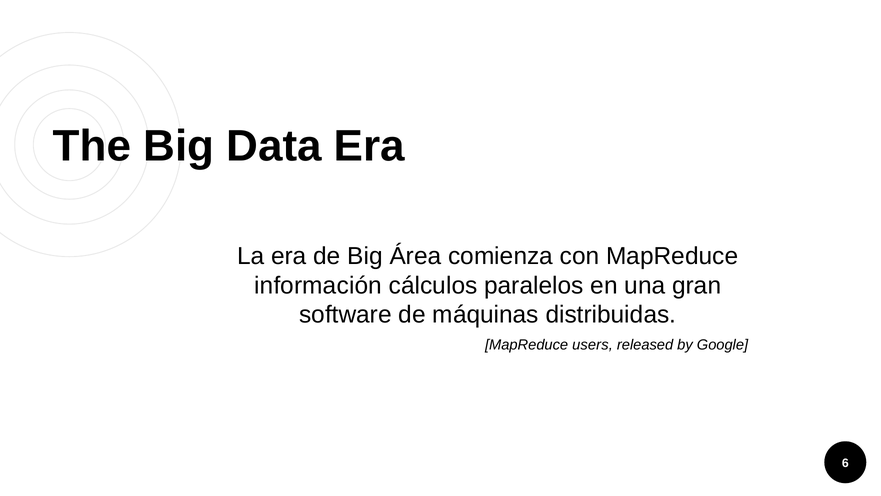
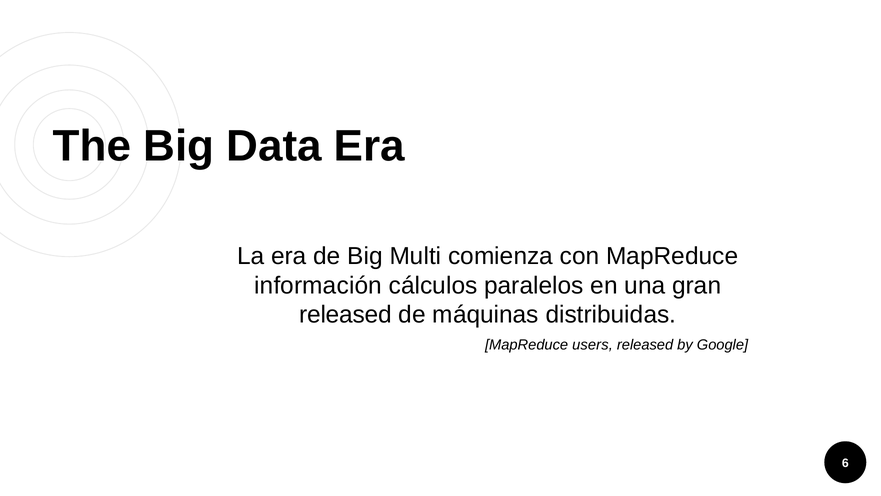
Área: Área -> Multi
software at (345, 315): software -> released
